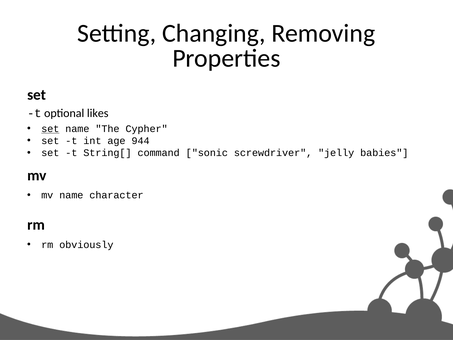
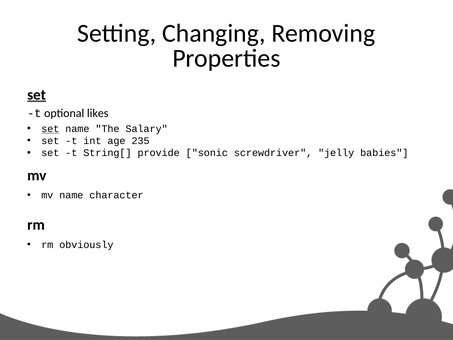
set at (37, 95) underline: none -> present
Cypher: Cypher -> Salary
944: 944 -> 235
command: command -> provide
